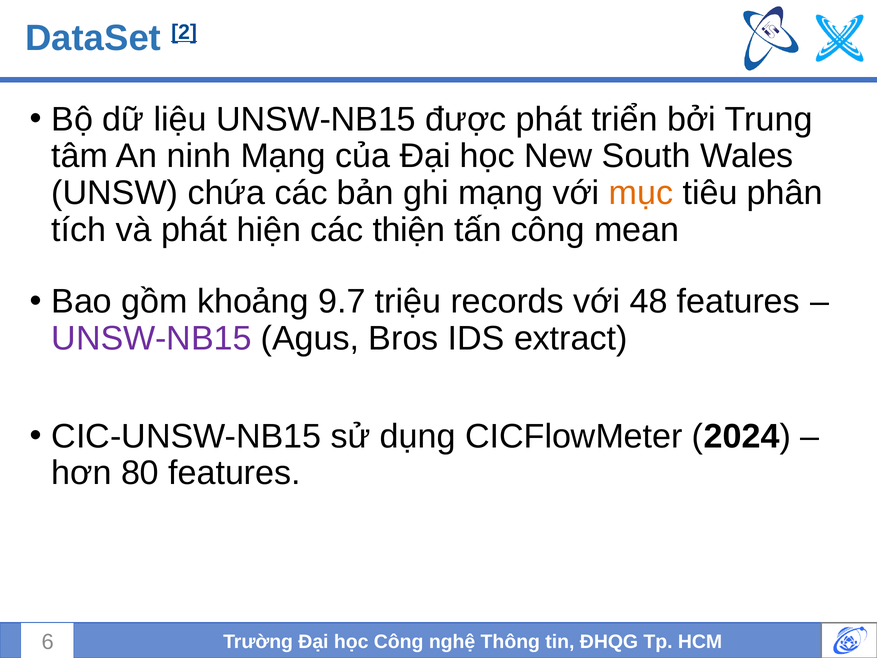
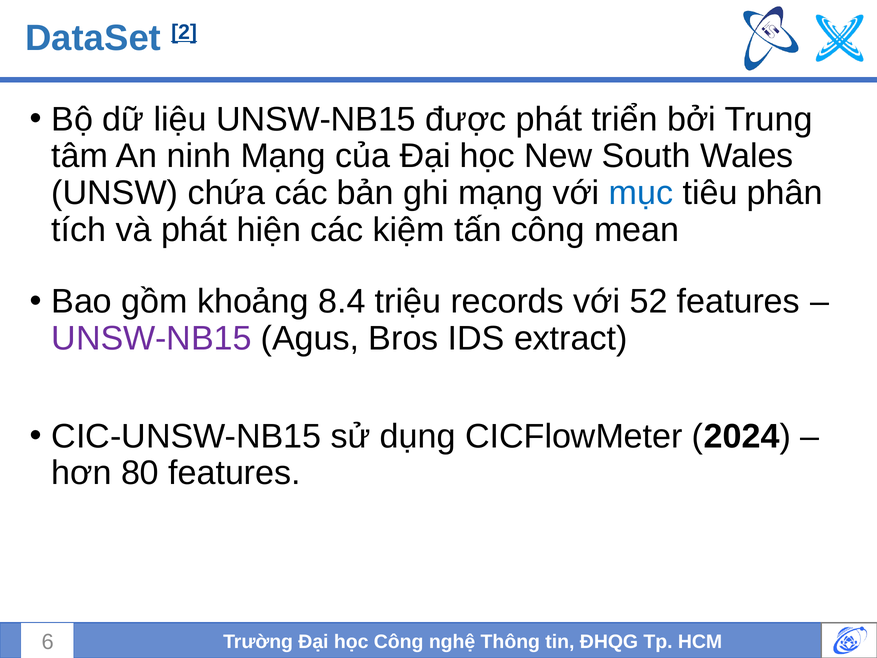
mục colour: orange -> blue
thiện: thiện -> kiệm
9.7: 9.7 -> 8.4
48: 48 -> 52
